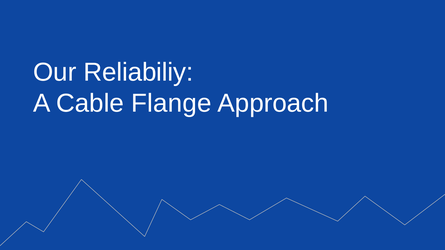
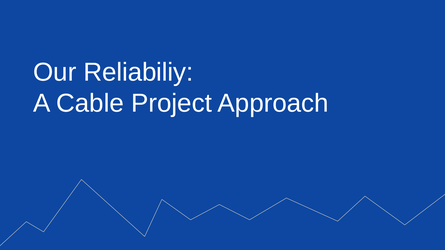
Flange: Flange -> Project
